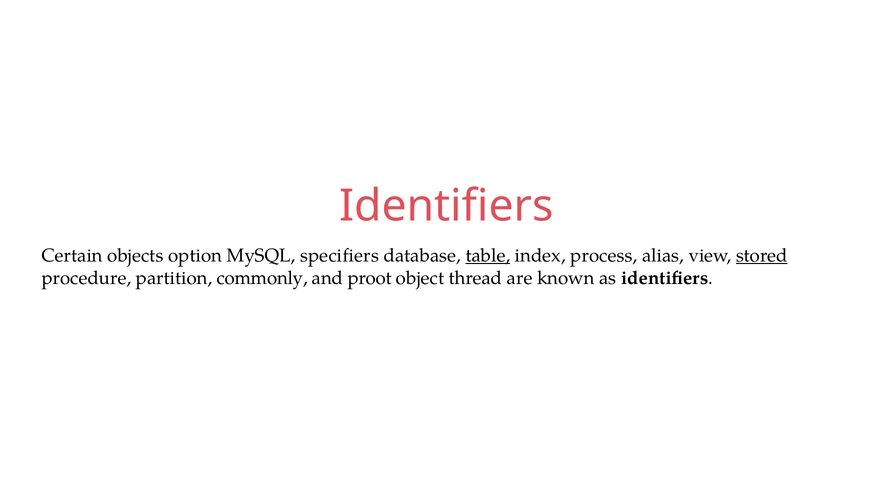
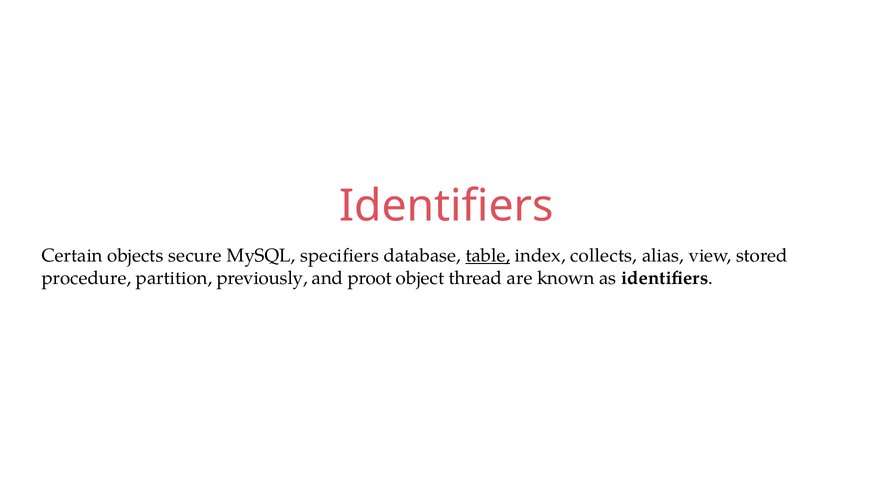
option: option -> secure
process: process -> collects
stored underline: present -> none
commonly: commonly -> previously
